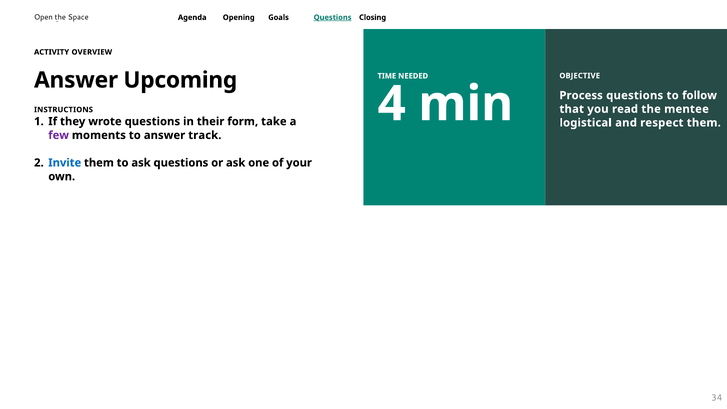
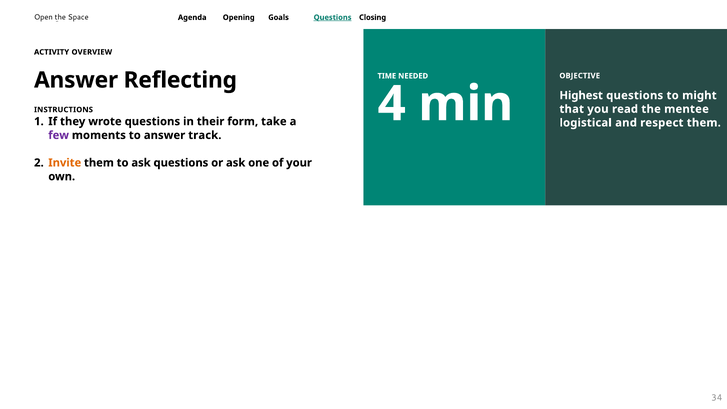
Upcoming: Upcoming -> Reflecting
Process: Process -> Highest
follow: follow -> might
Invite colour: blue -> orange
